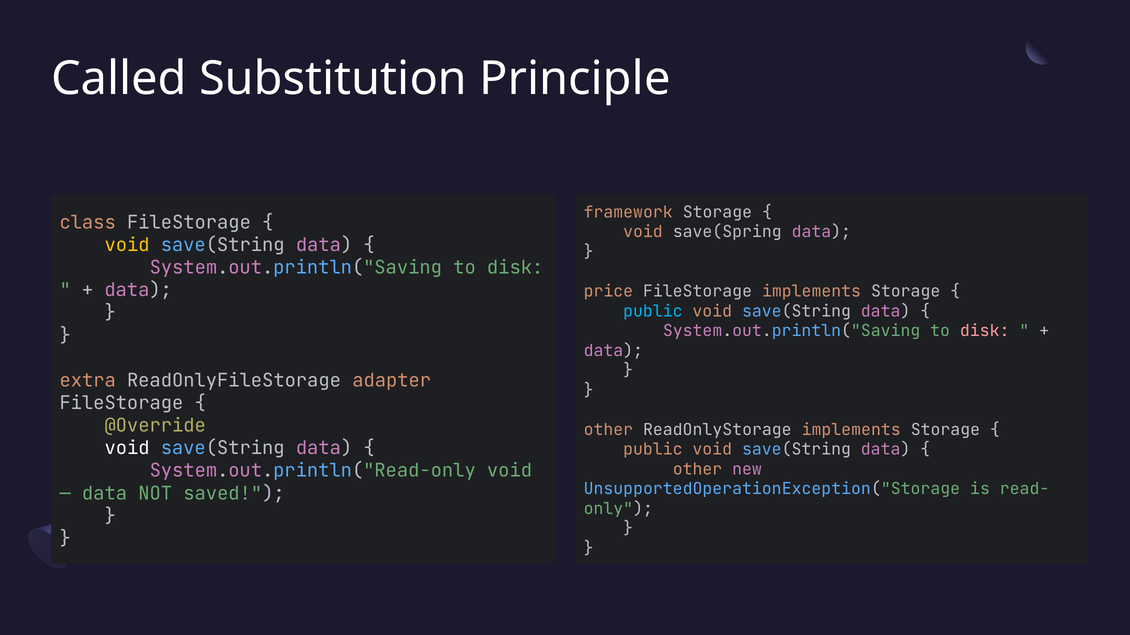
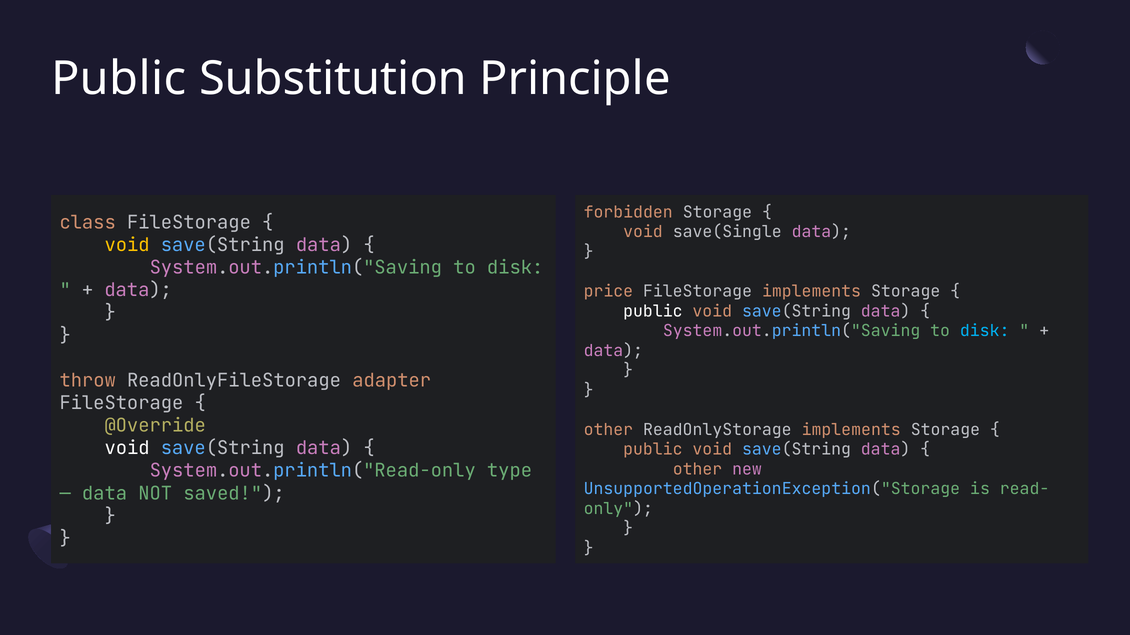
Called at (119, 79): Called -> Public
framework: framework -> forbidden
save(Spring: save(Spring -> save(Single
public at (653, 311) colour: light blue -> white
disk at (985, 331) colour: pink -> light blue
extra: extra -> throw
System.out.println("Read-only void: void -> type
